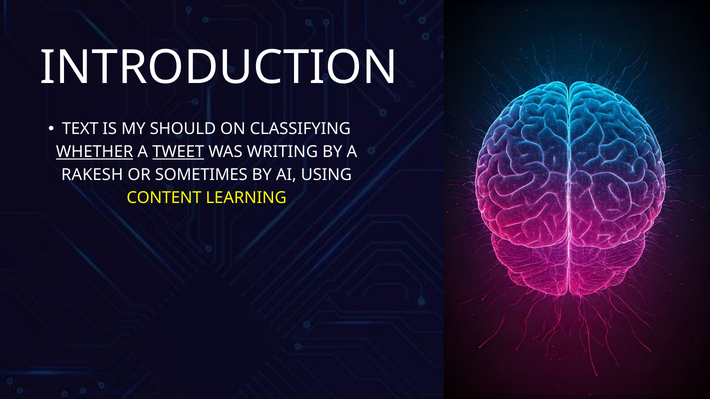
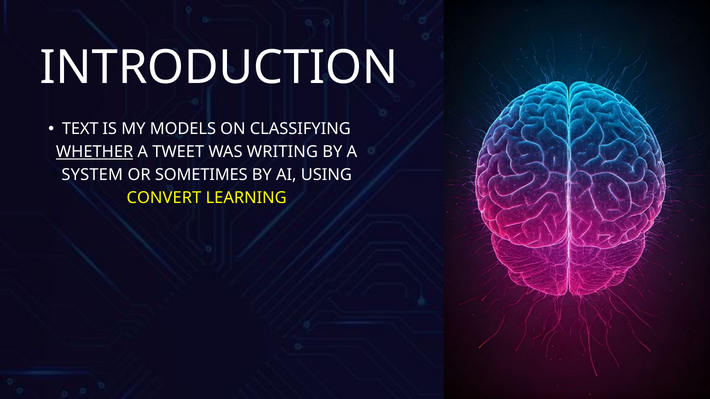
SHOULD: SHOULD -> MODELS
TWEET underline: present -> none
RAKESH: RAKESH -> SYSTEM
CONTENT: CONTENT -> CONVERT
